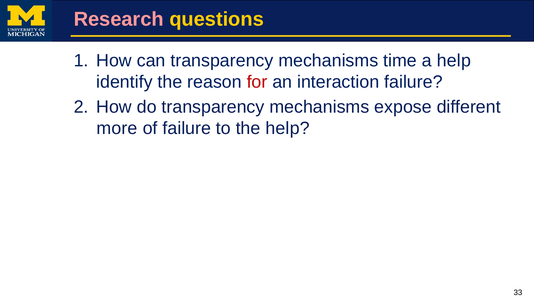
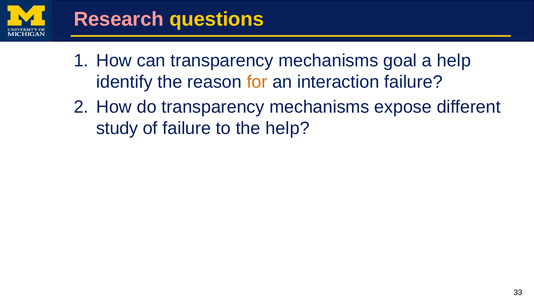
time: time -> goal
for colour: red -> orange
more: more -> study
